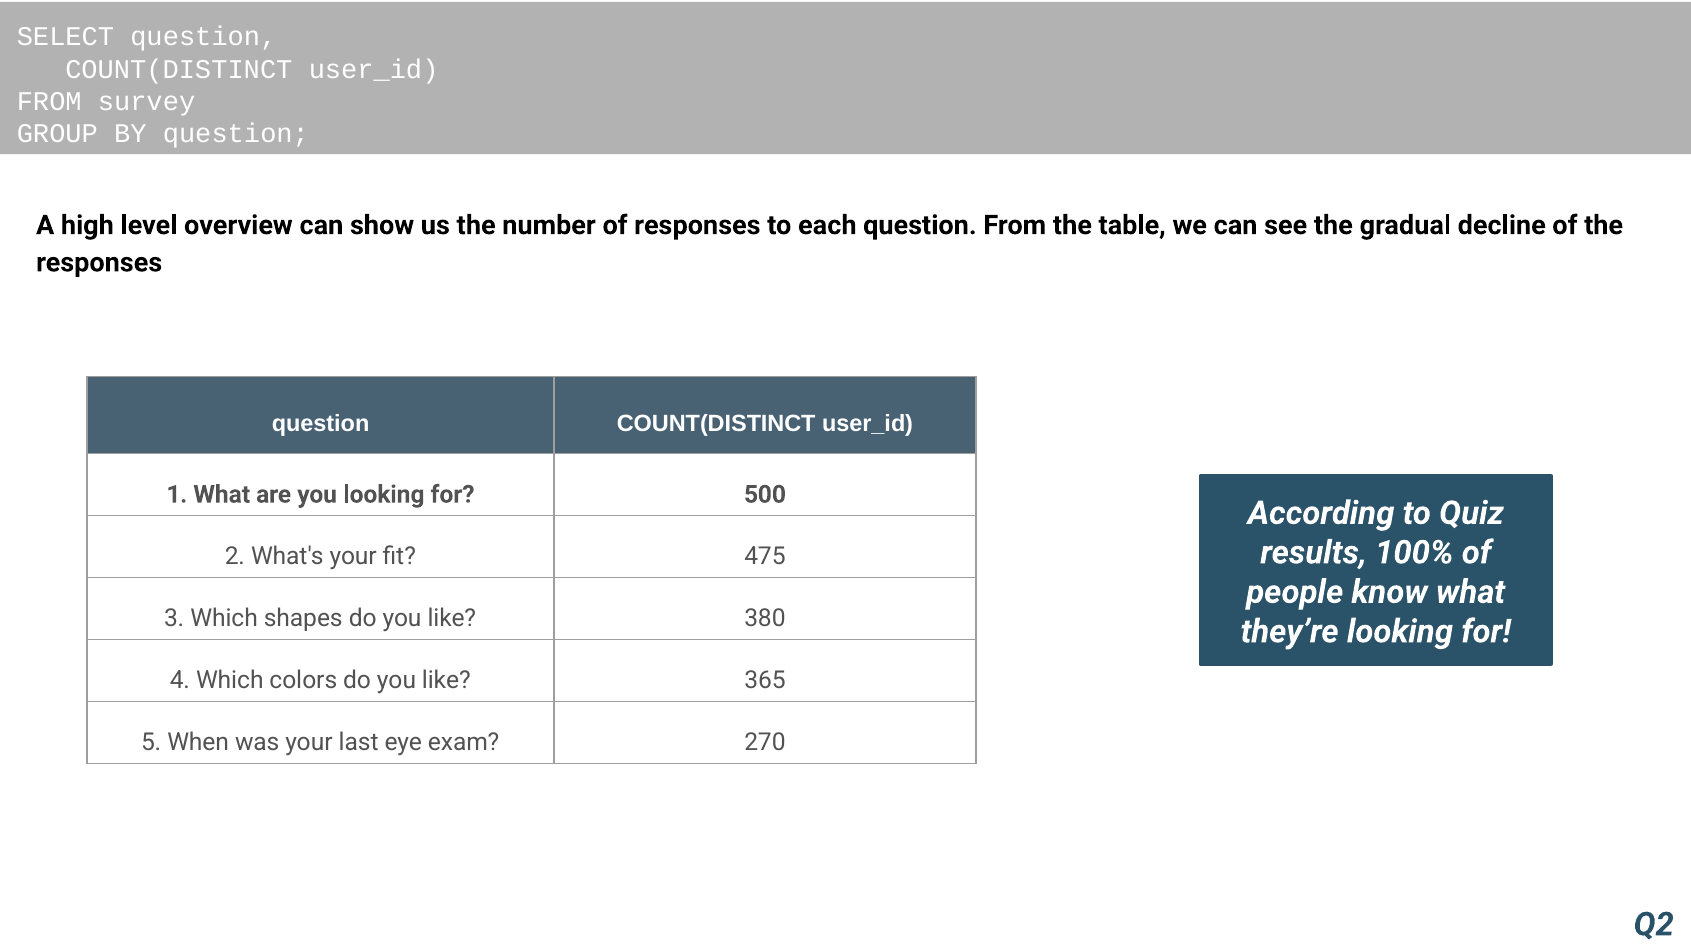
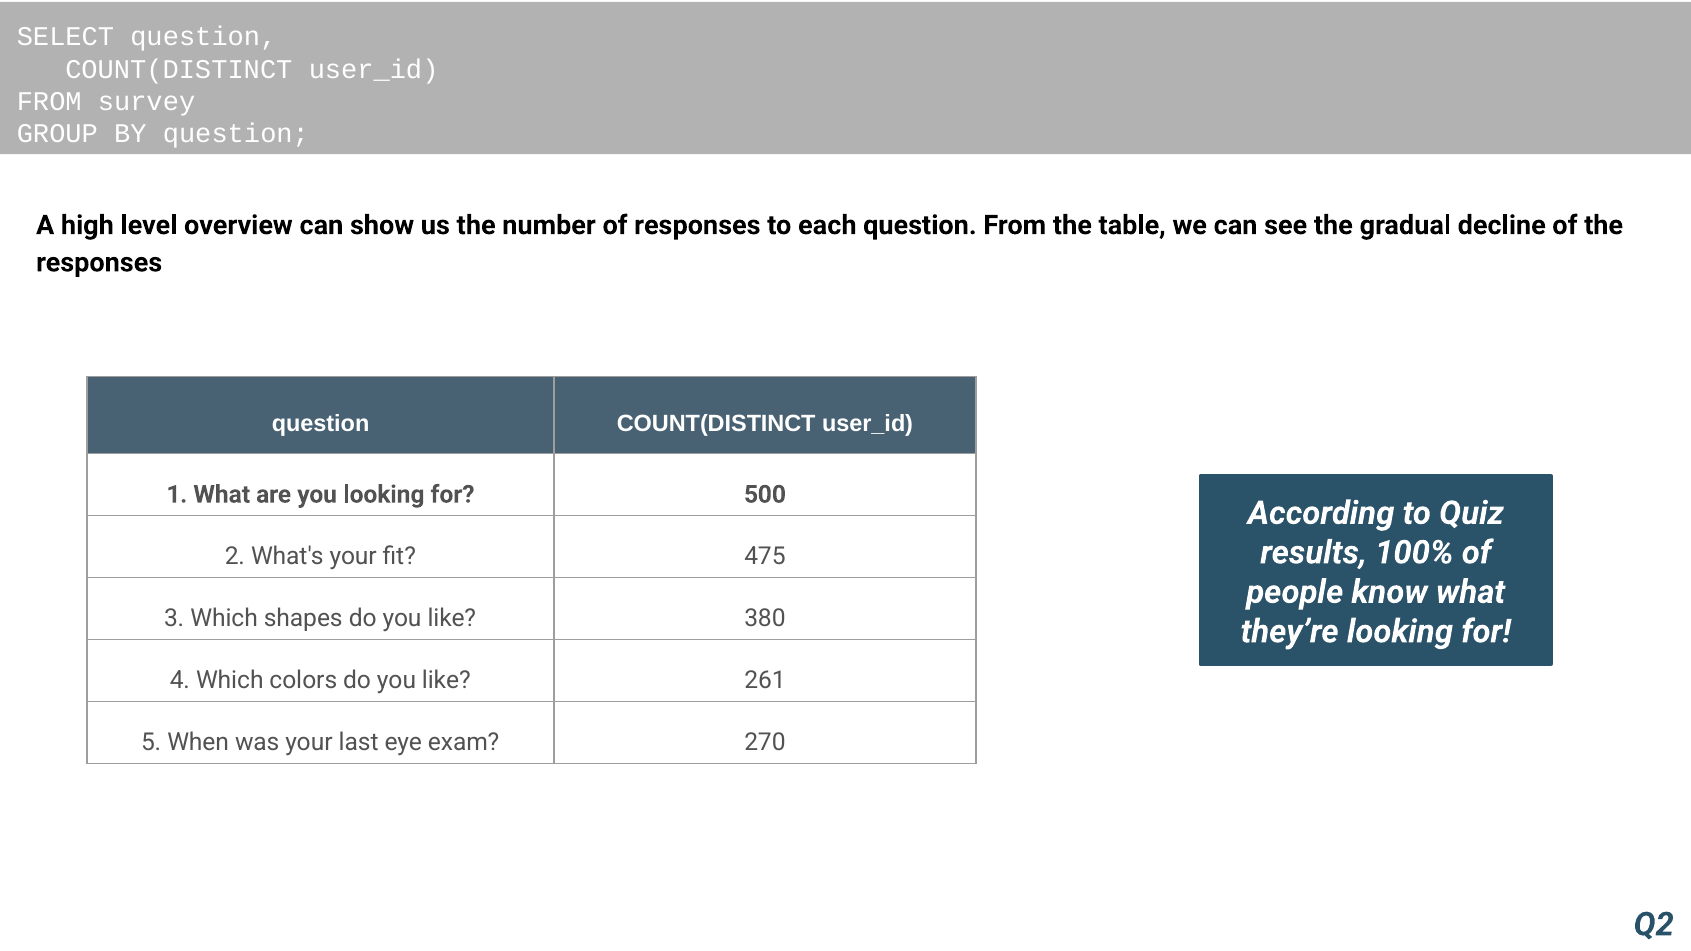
365: 365 -> 261
